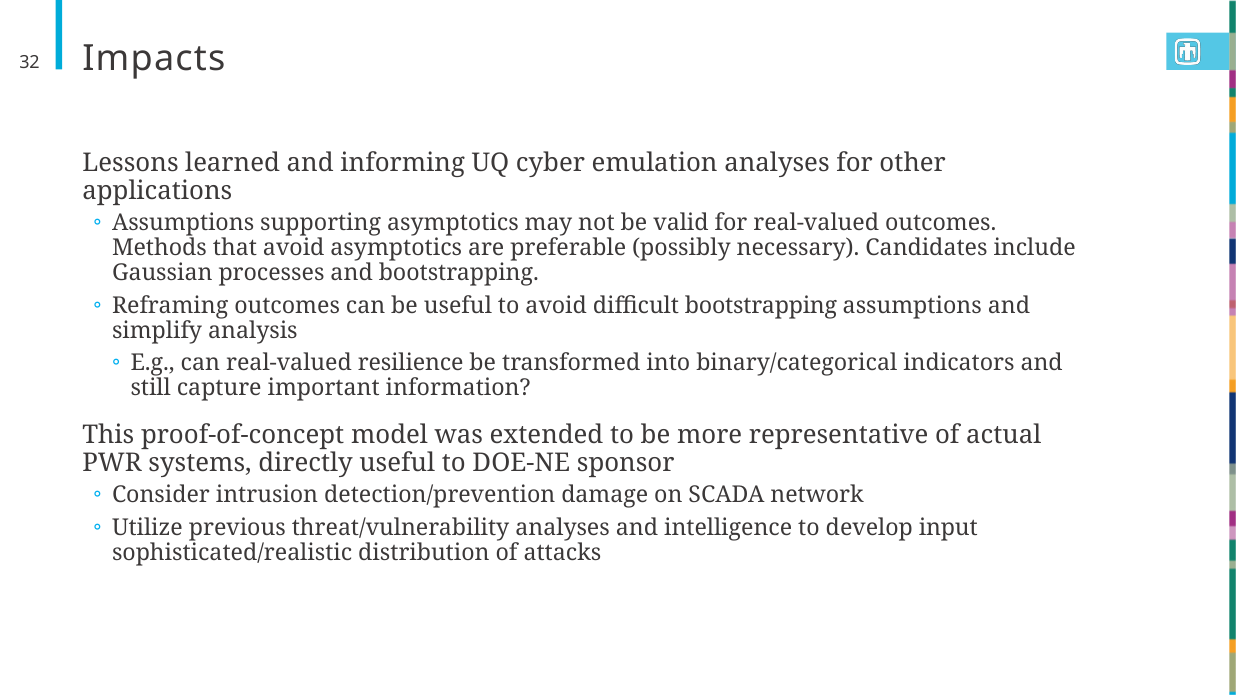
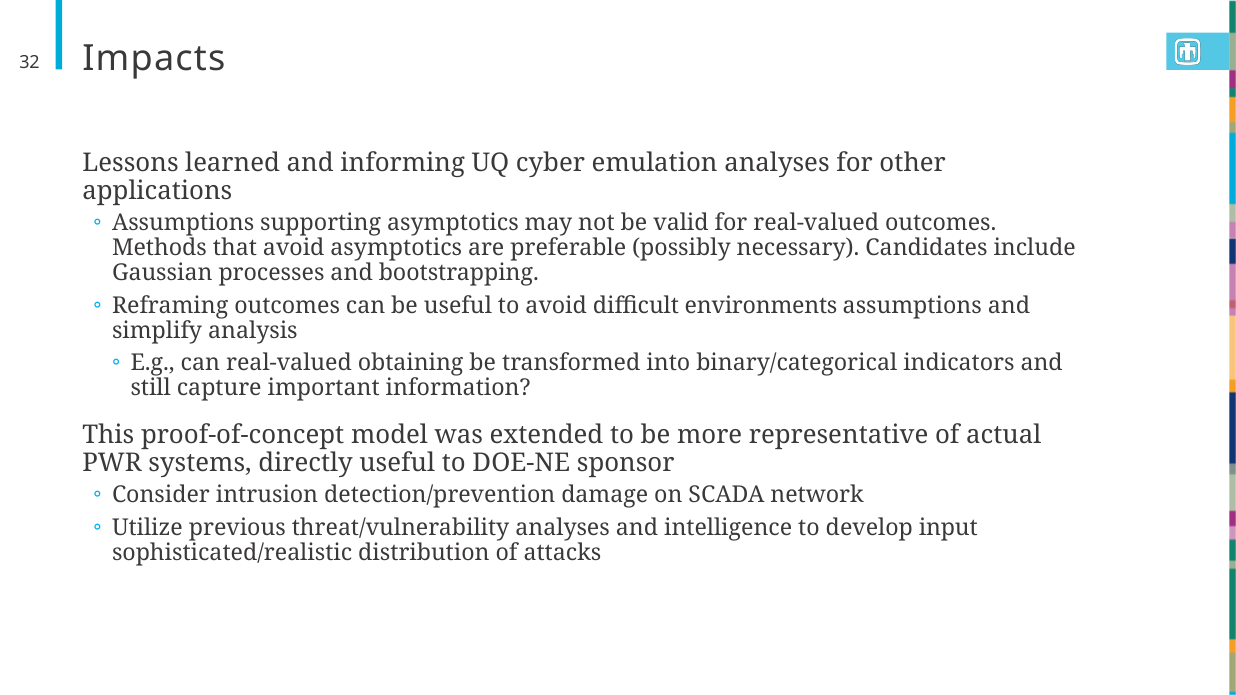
difficult bootstrapping: bootstrapping -> environments
resilience: resilience -> obtaining
